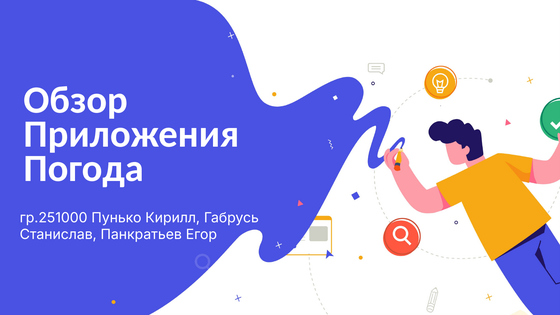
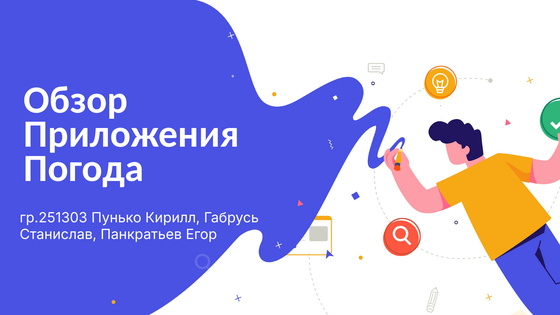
гр.251000: гр.251000 -> гр.251303
